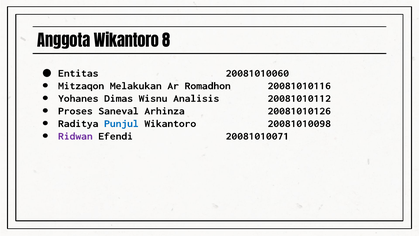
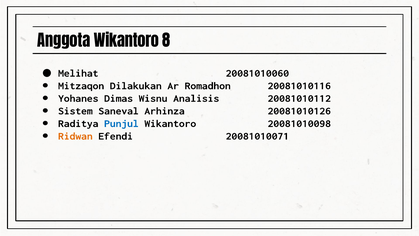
Entitas: Entitas -> Melihat
Melakukan: Melakukan -> Dilakukan
Proses: Proses -> Sistem
Ridwan colour: purple -> orange
